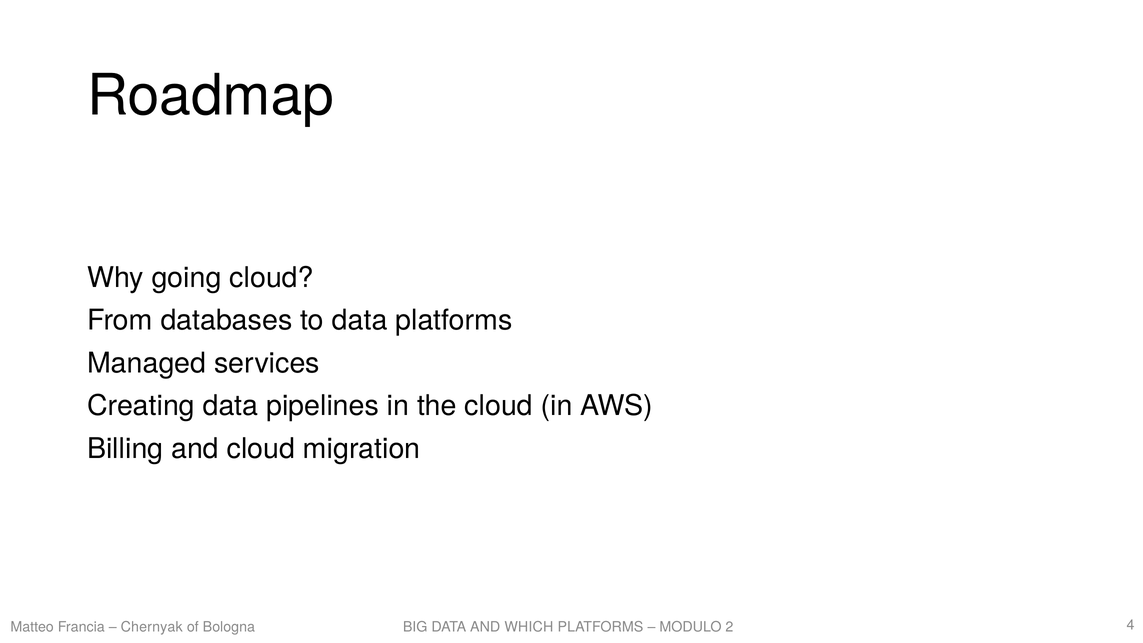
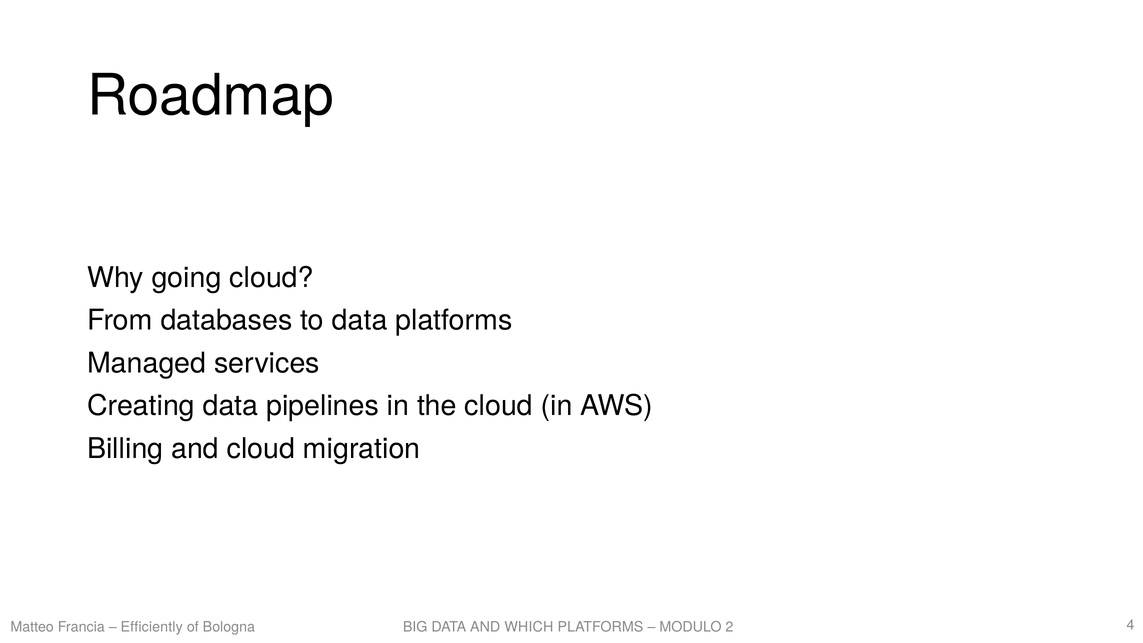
Chernyak: Chernyak -> Efficiently
